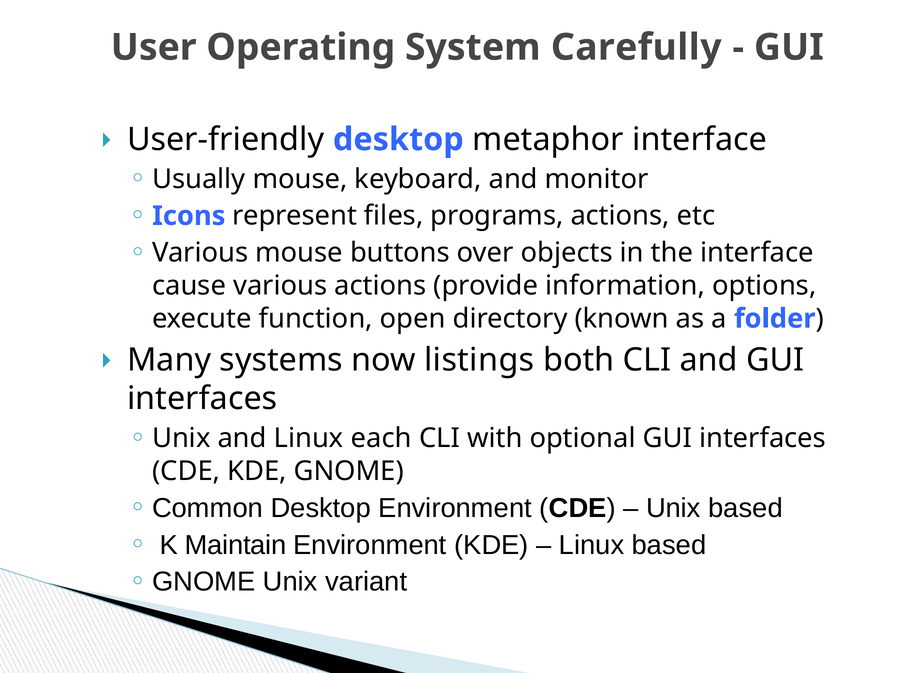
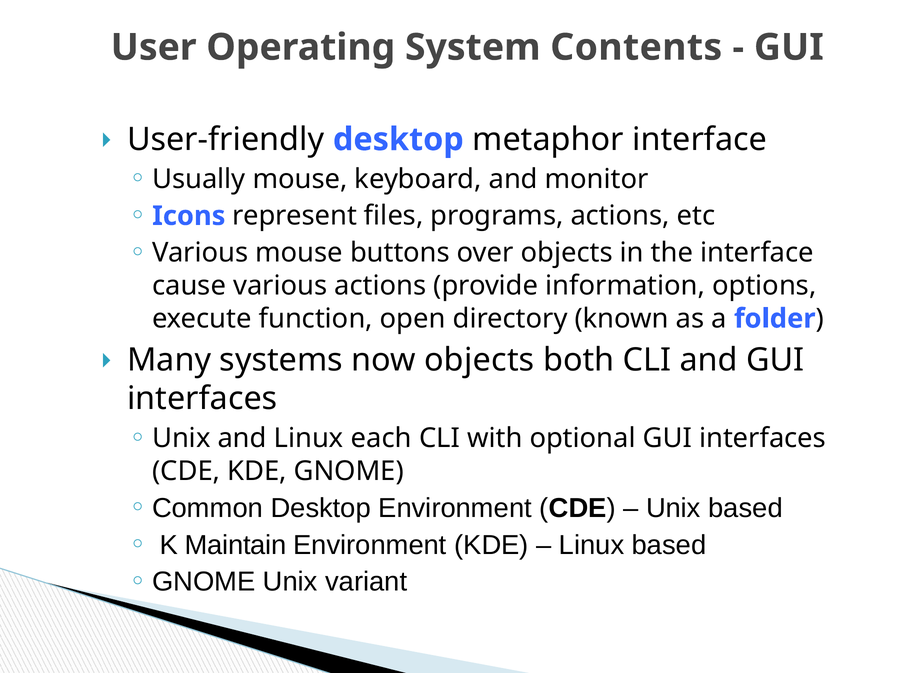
Carefully: Carefully -> Contents
now listings: listings -> objects
